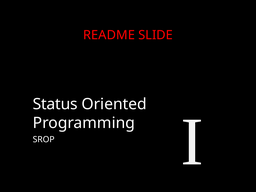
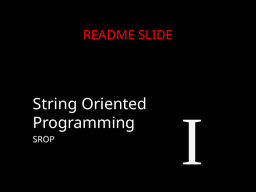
Status: Status -> String
